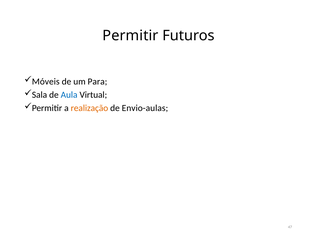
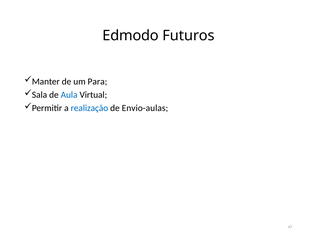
Permitir at (130, 36): Permitir -> Edmodo
Móveis: Móveis -> Manter
realização colour: orange -> blue
